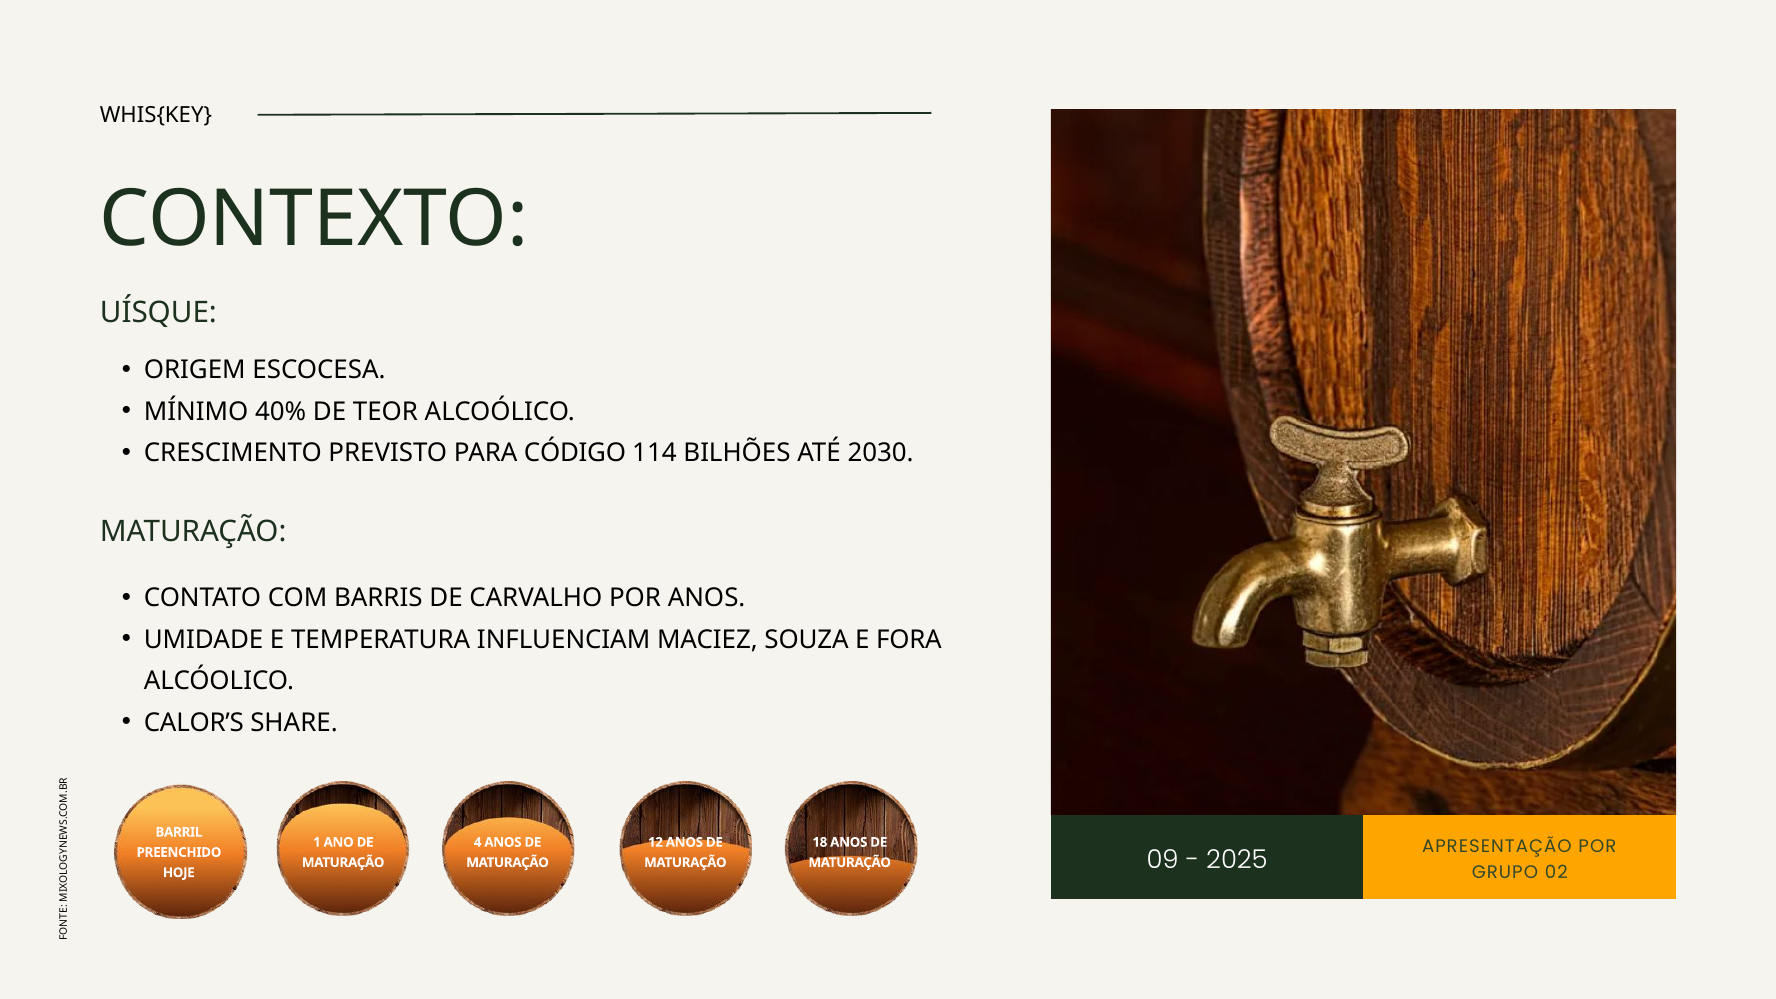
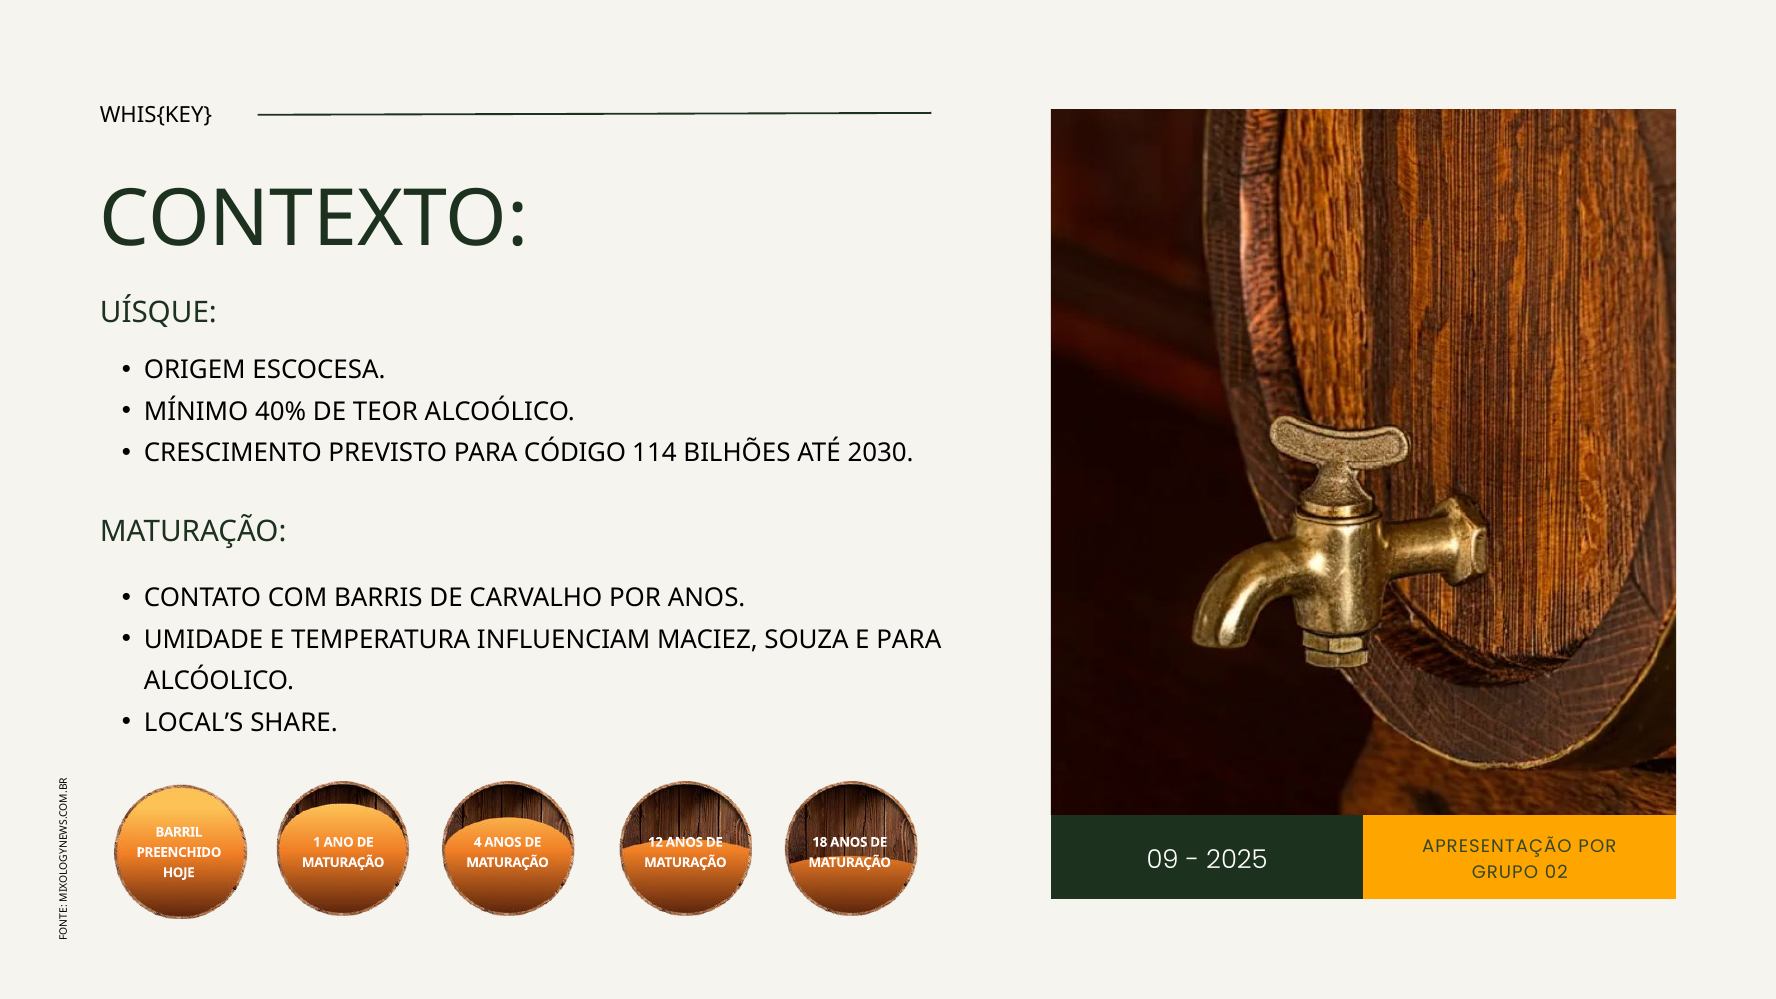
E FORA: FORA -> PARA
CALOR’S: CALOR’S -> LOCAL’S
